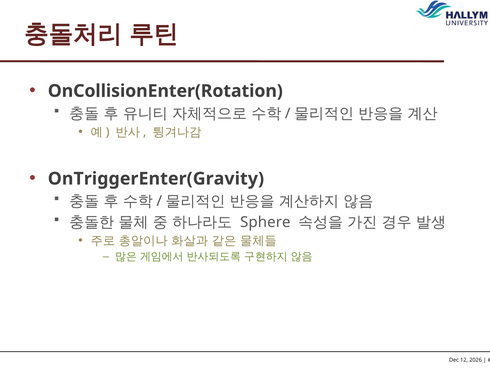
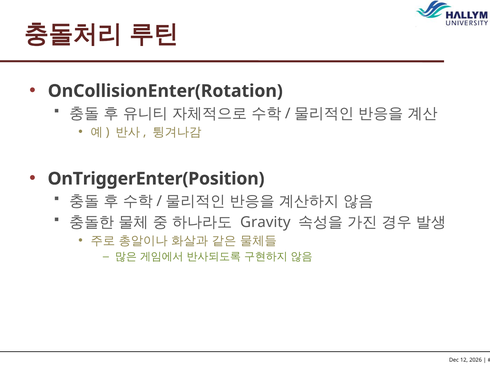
OnTriggerEnter(Gravity: OnTriggerEnter(Gravity -> OnTriggerEnter(Position
Sphere: Sphere -> Gravity
